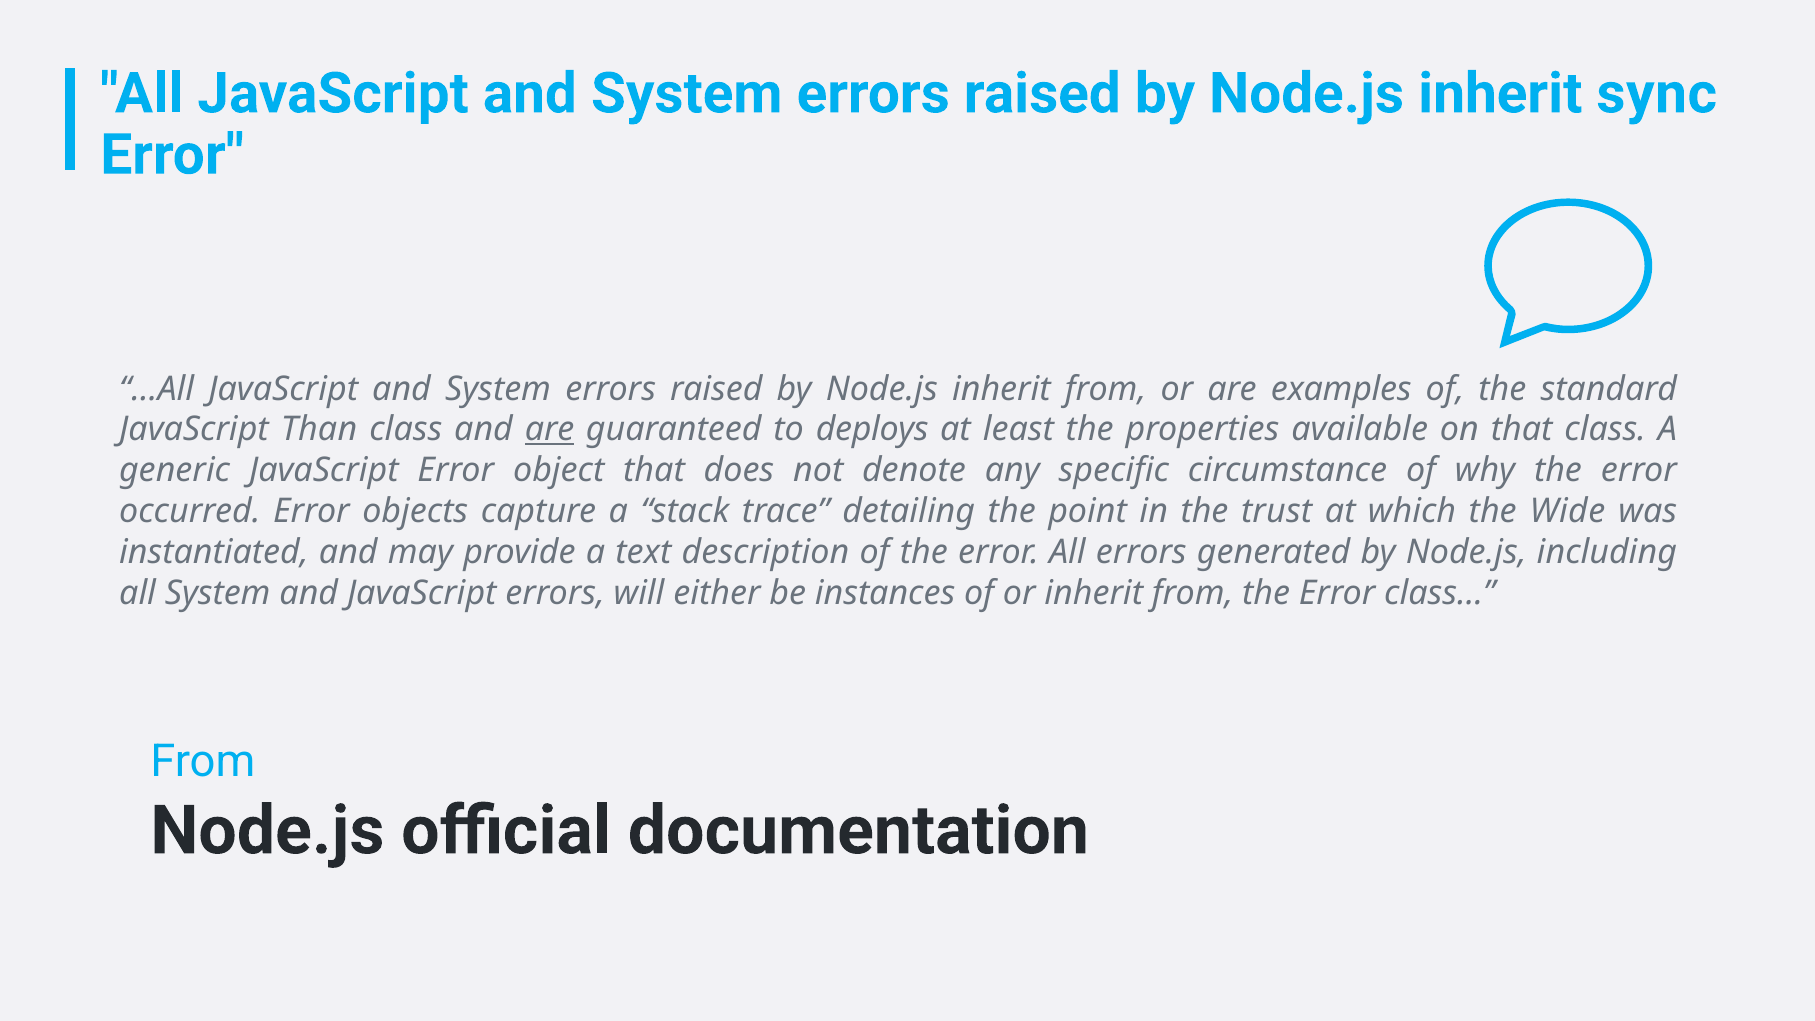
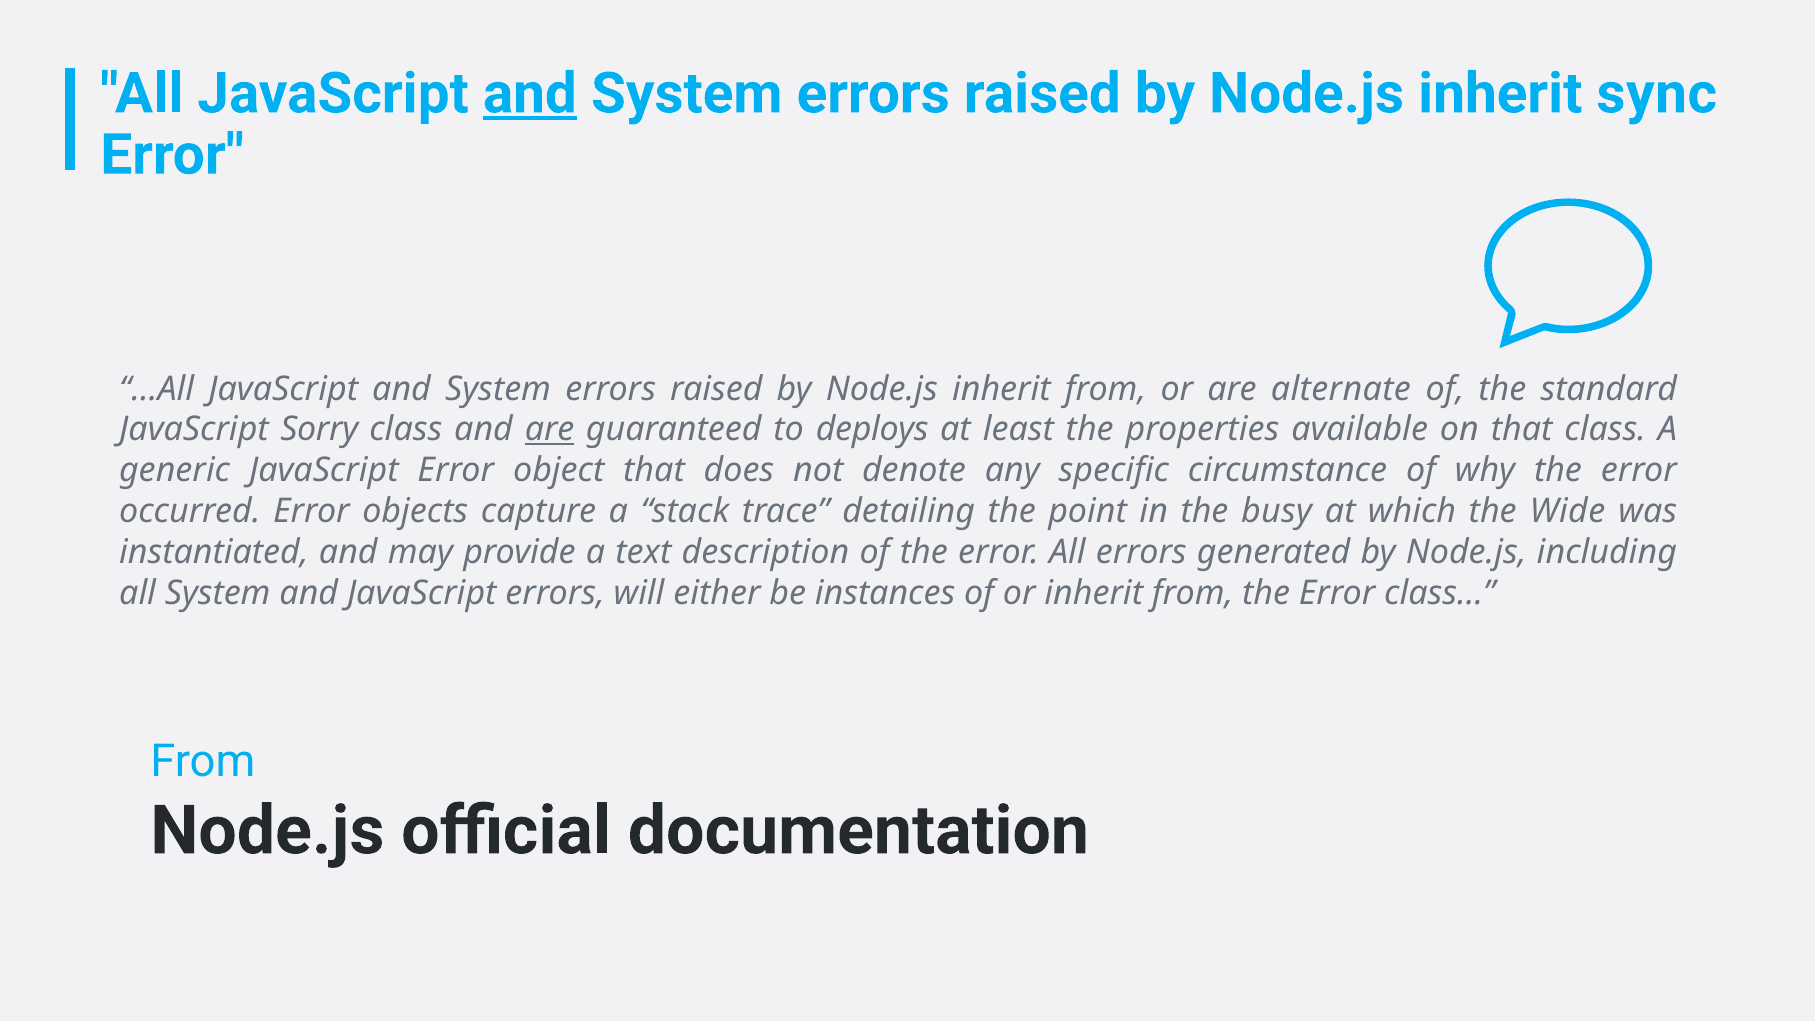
and at (530, 94) underline: none -> present
examples: examples -> alternate
Than: Than -> Sorry
trust: trust -> busy
